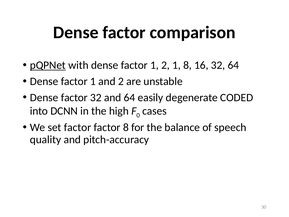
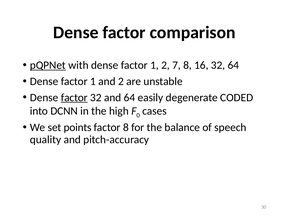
2 1: 1 -> 7
factor at (74, 97) underline: none -> present
set factor: factor -> points
